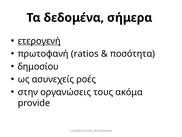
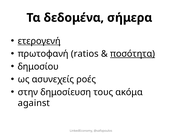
ποσότητα underline: none -> present
οργανώσεις: οργανώσεις -> δημοσίευση
provide: provide -> against
